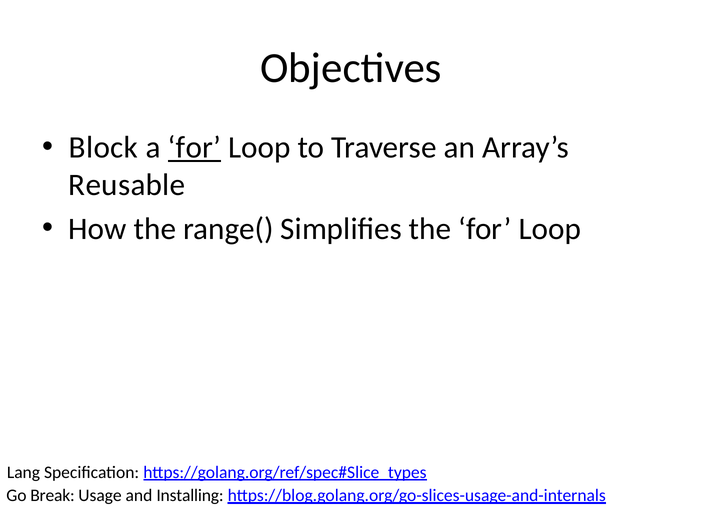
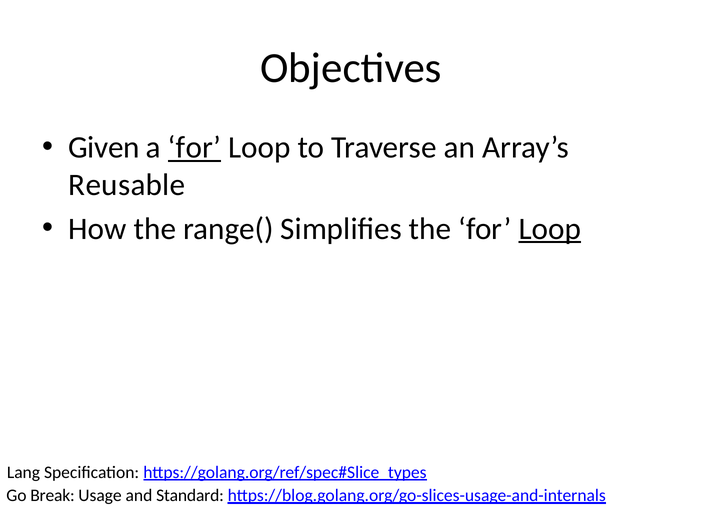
Block: Block -> Given
Loop at (550, 228) underline: none -> present
Installing: Installing -> Standard
